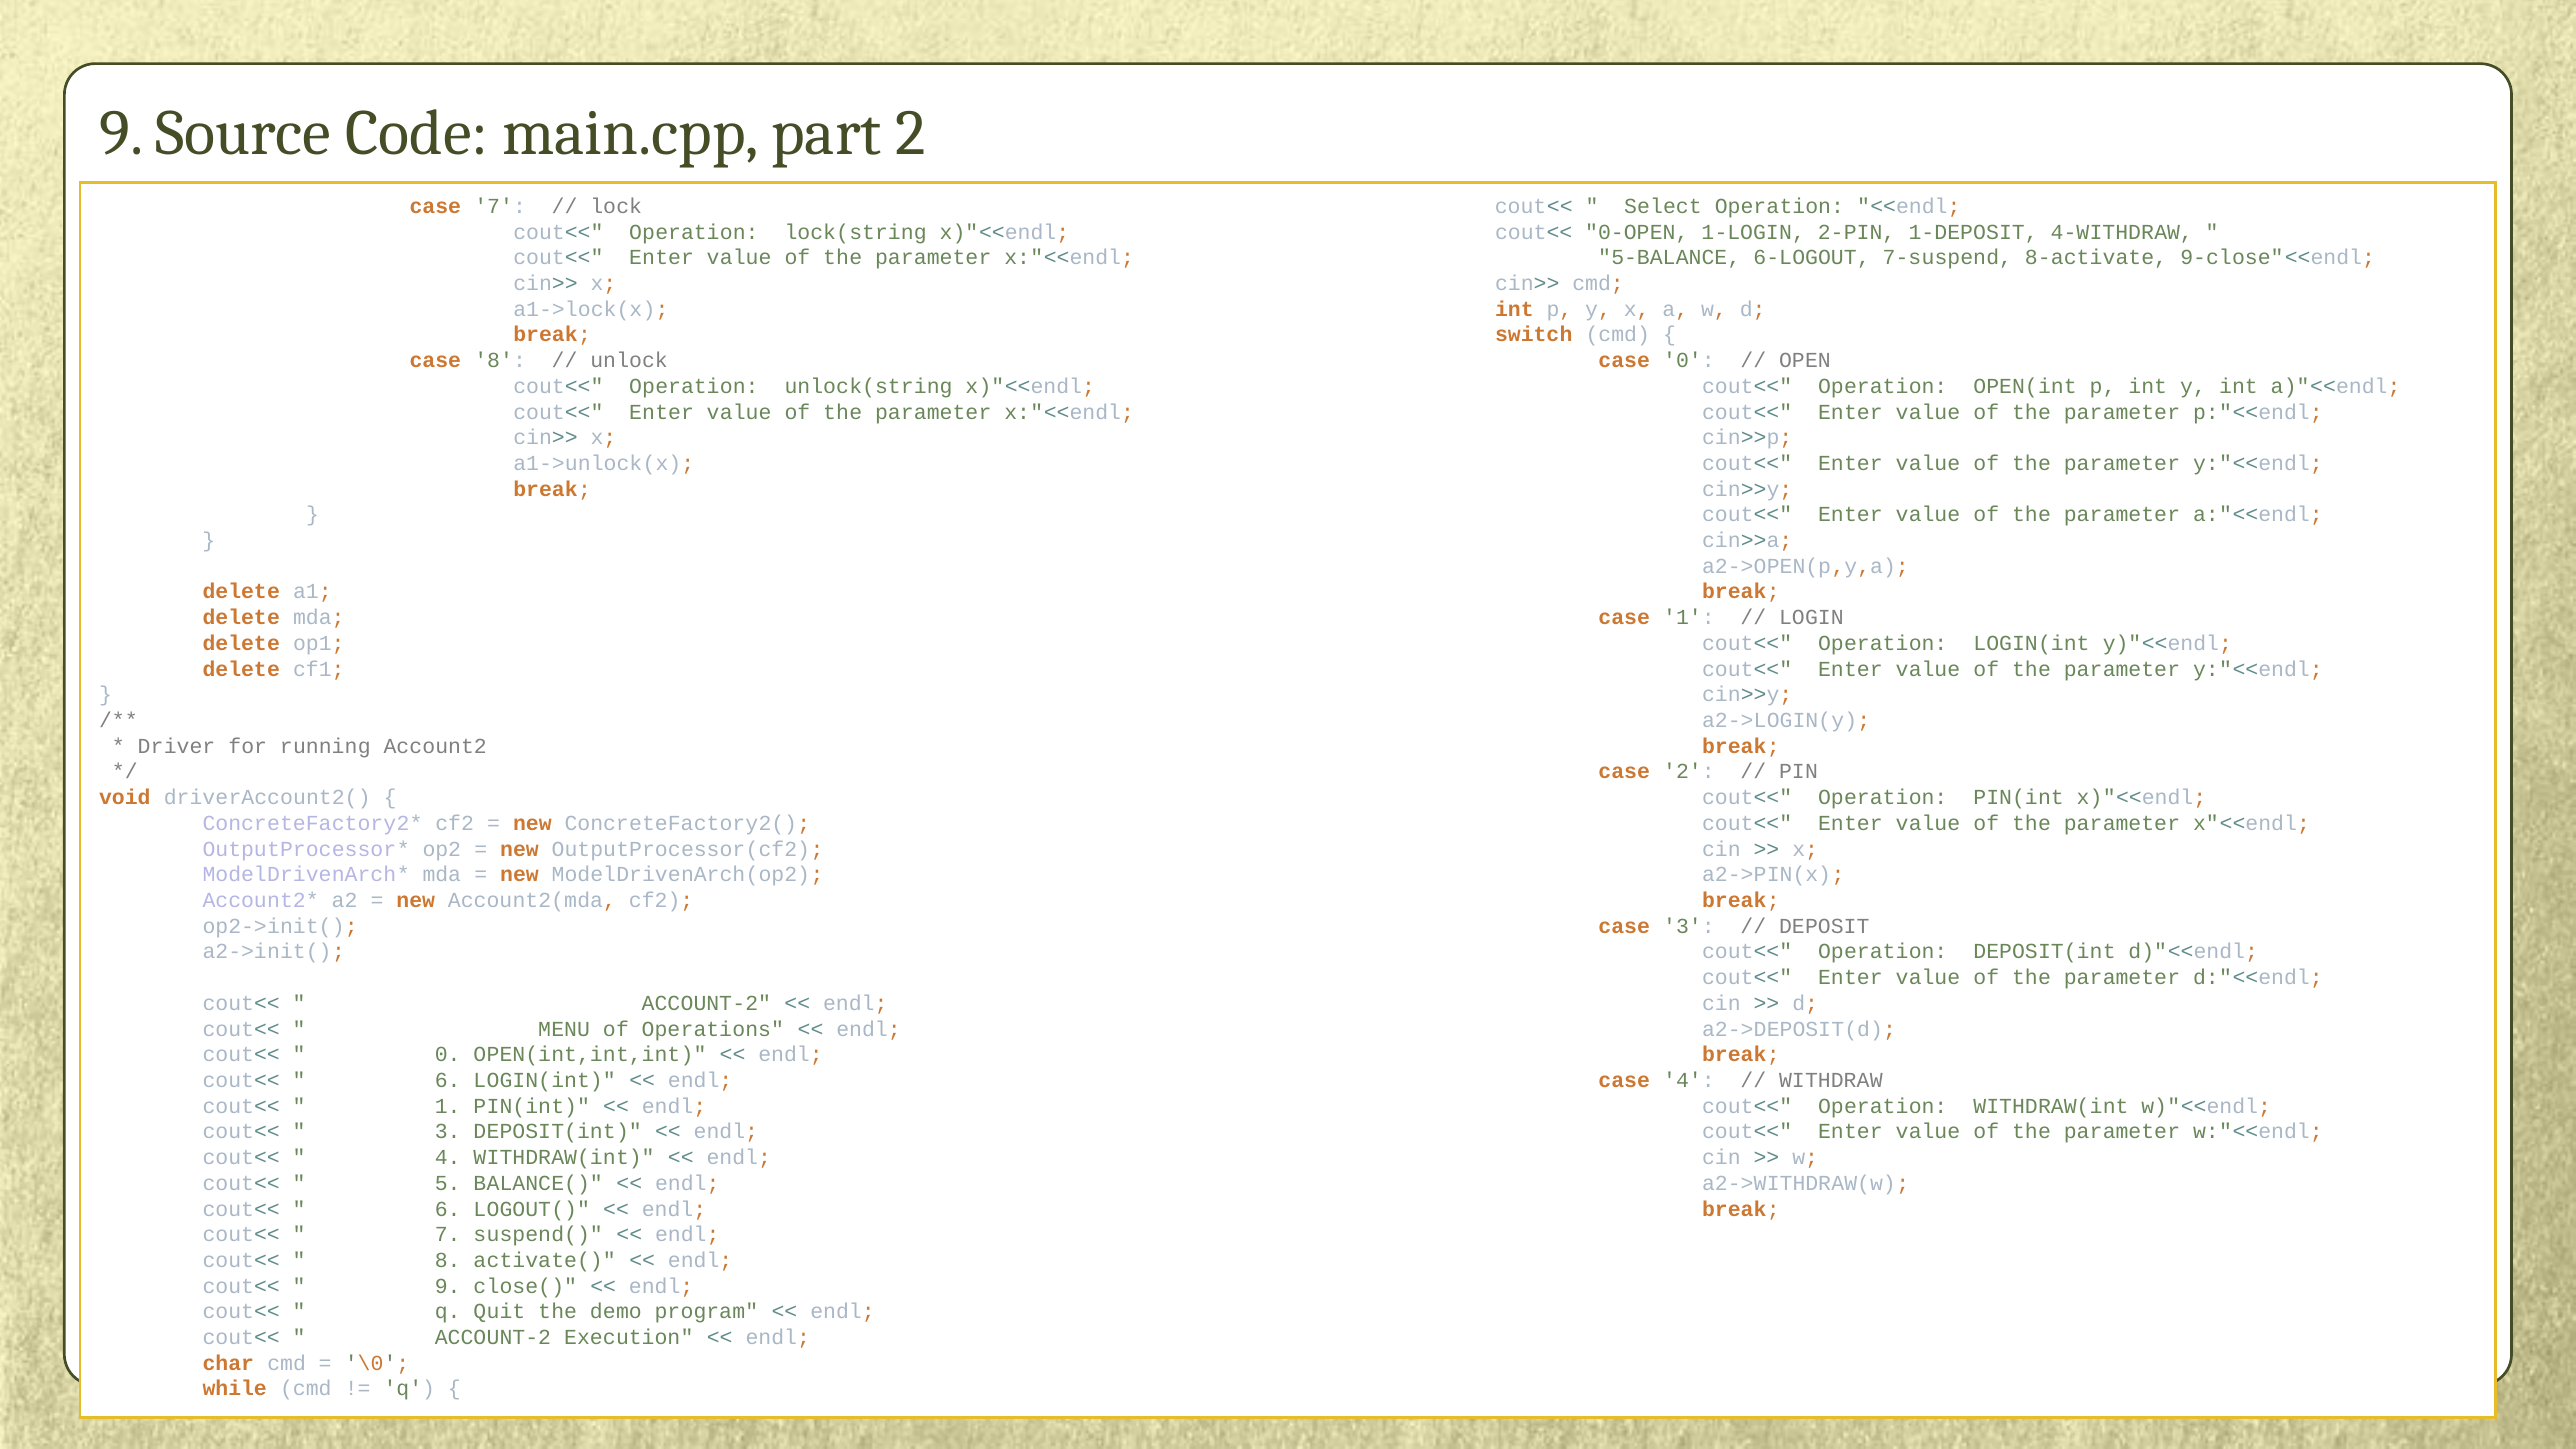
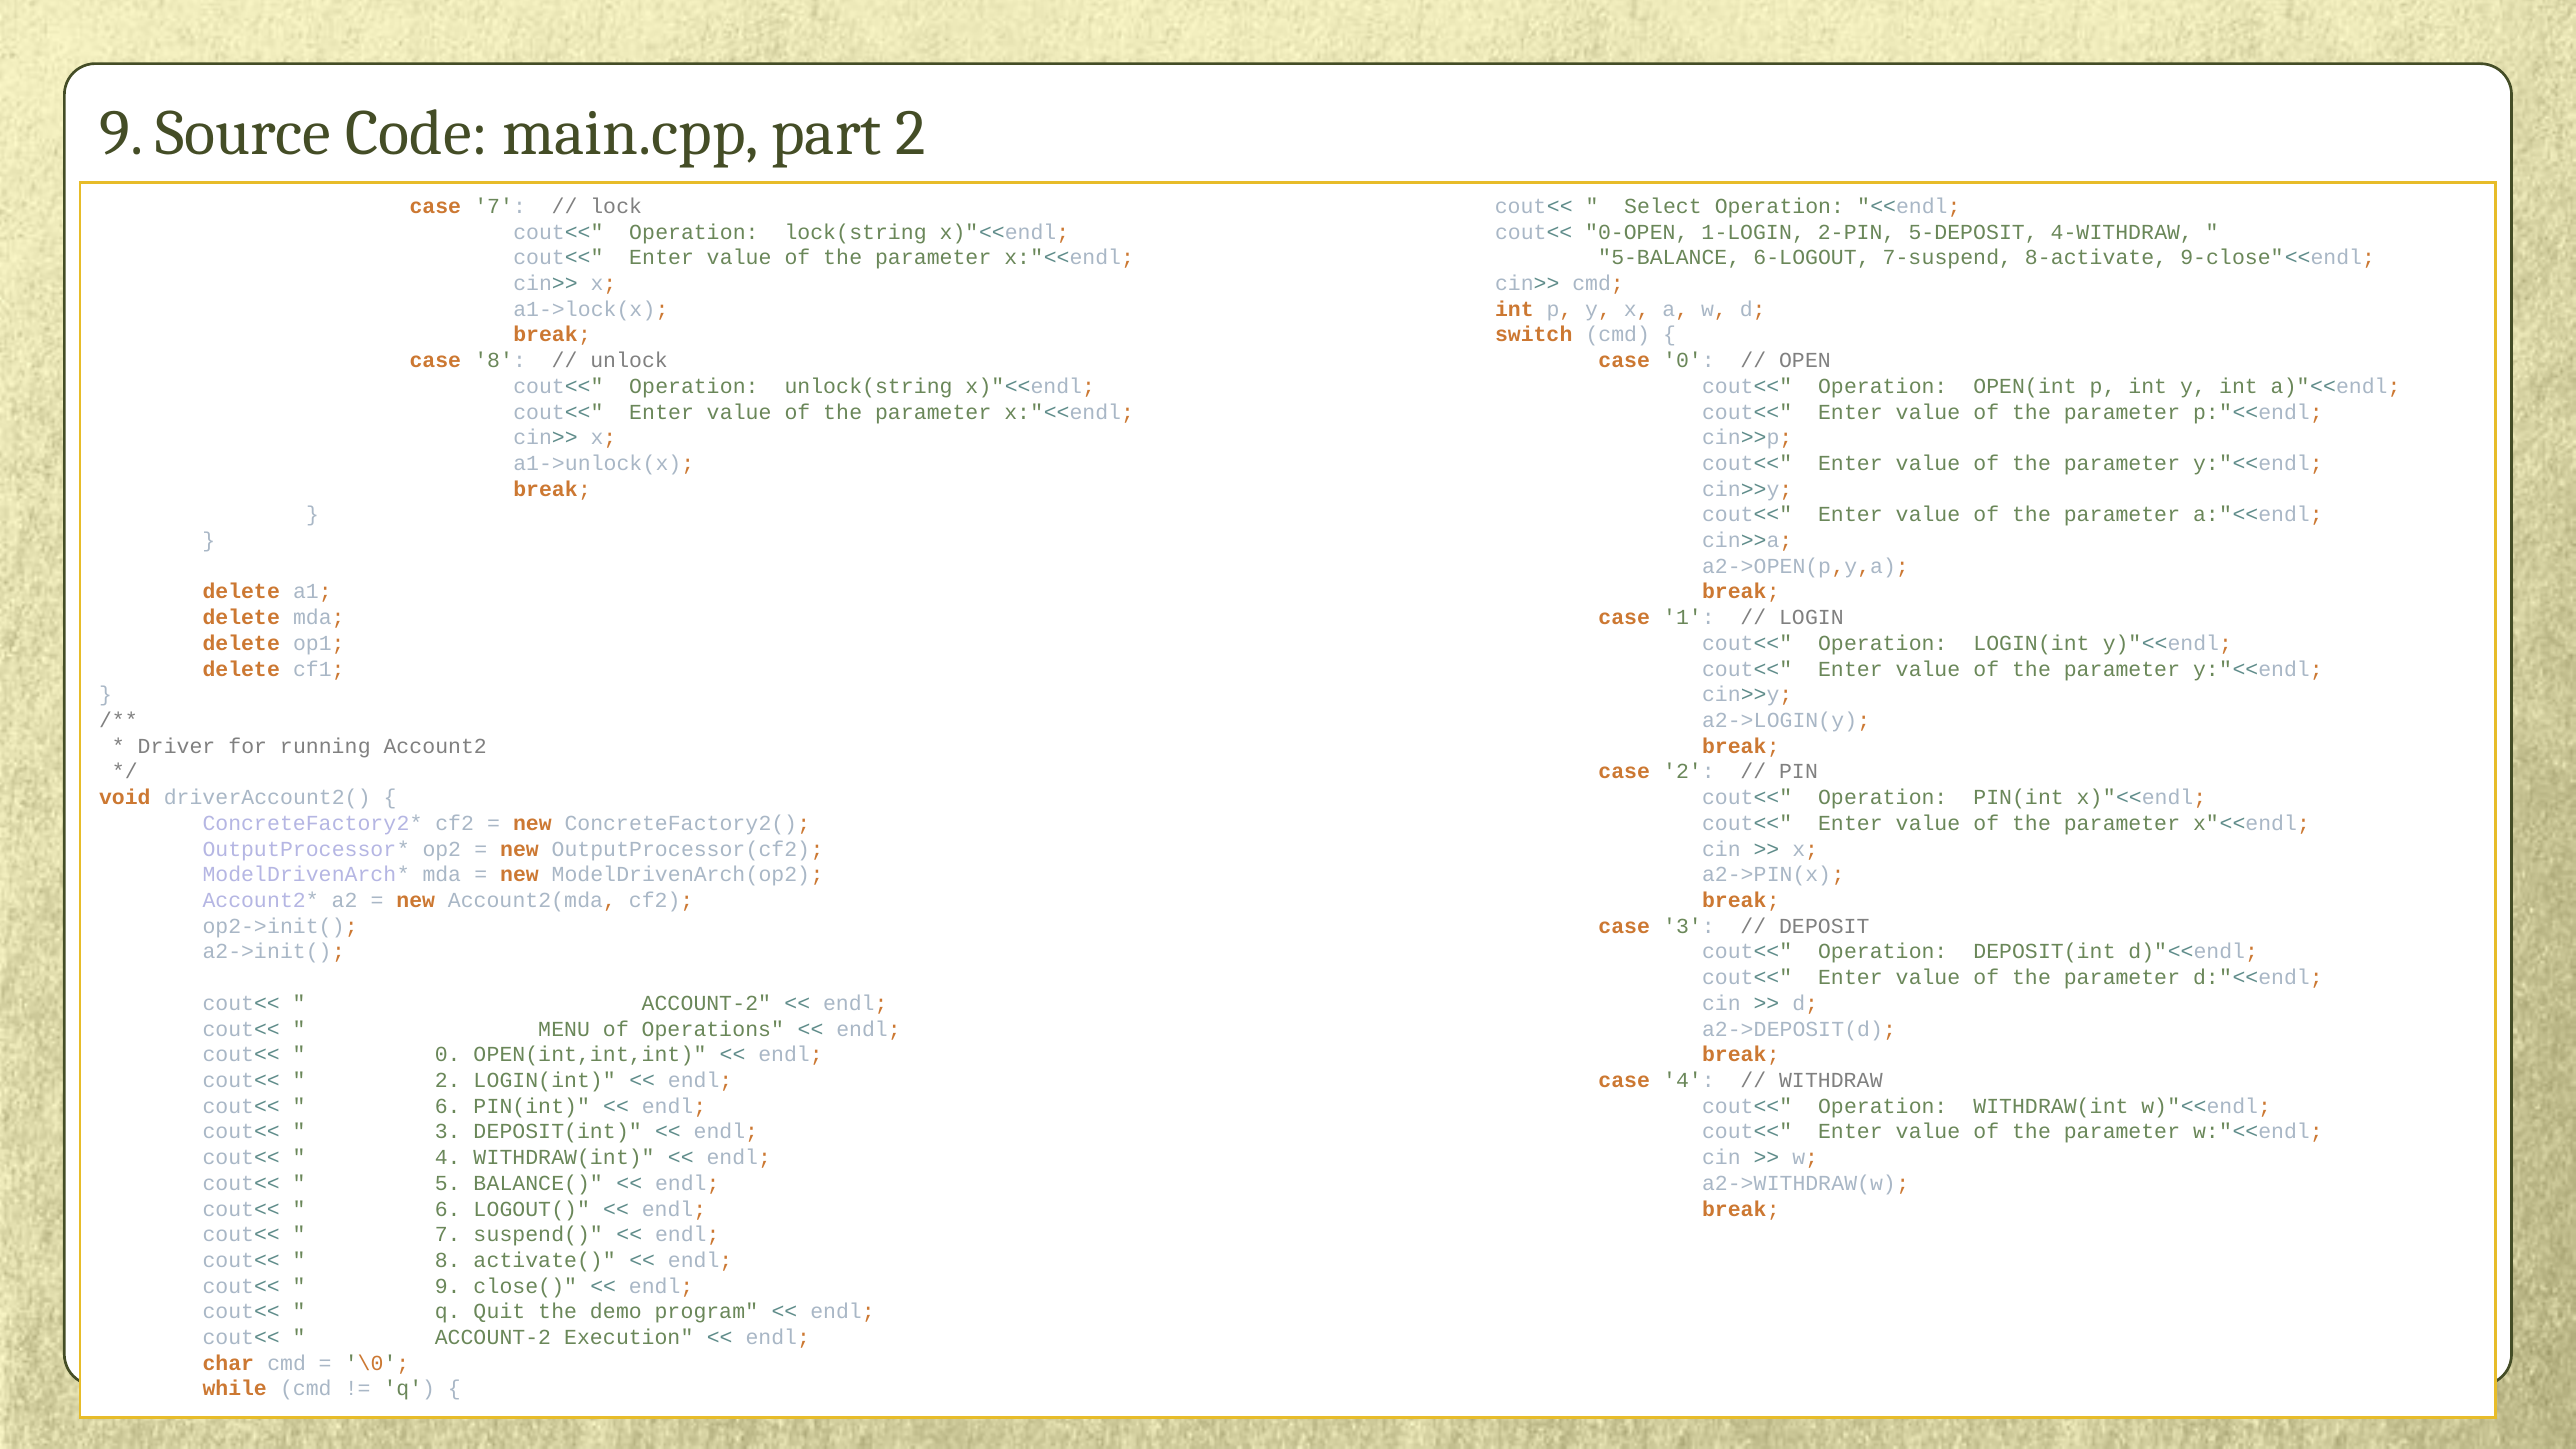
1-DEPOSIT: 1-DEPOSIT -> 5-DEPOSIT
6 at (448, 1081): 6 -> 2
1 at (448, 1106): 1 -> 6
